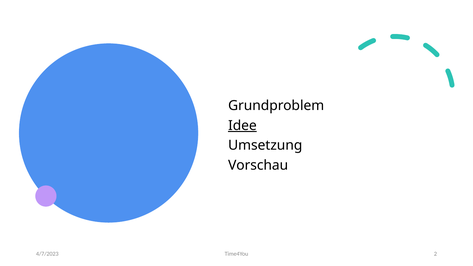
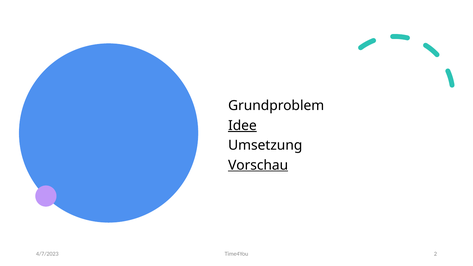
Vorschau underline: none -> present
